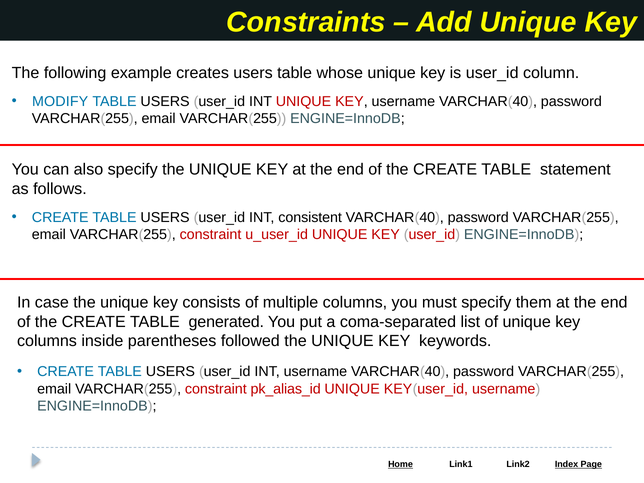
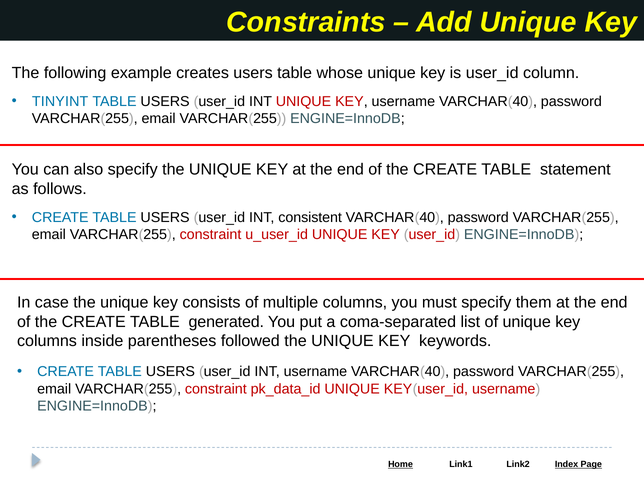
MODIFY: MODIFY -> TINYINT
pk_alias_id: pk_alias_id -> pk_data_id
